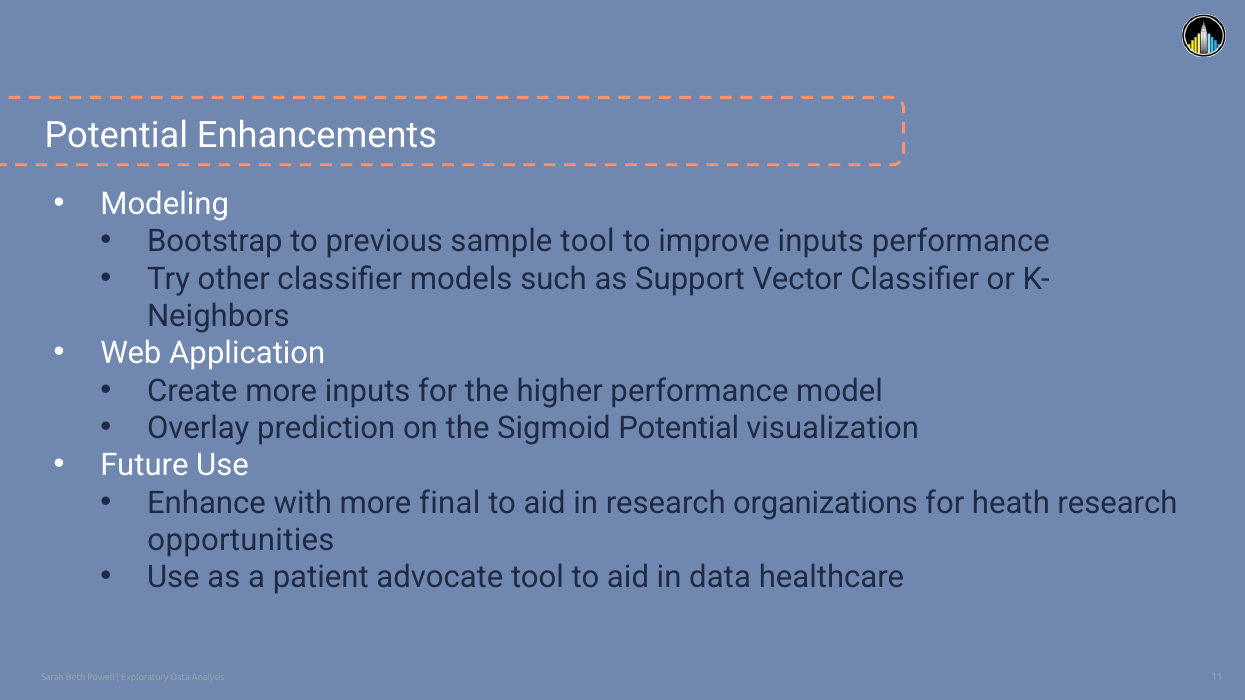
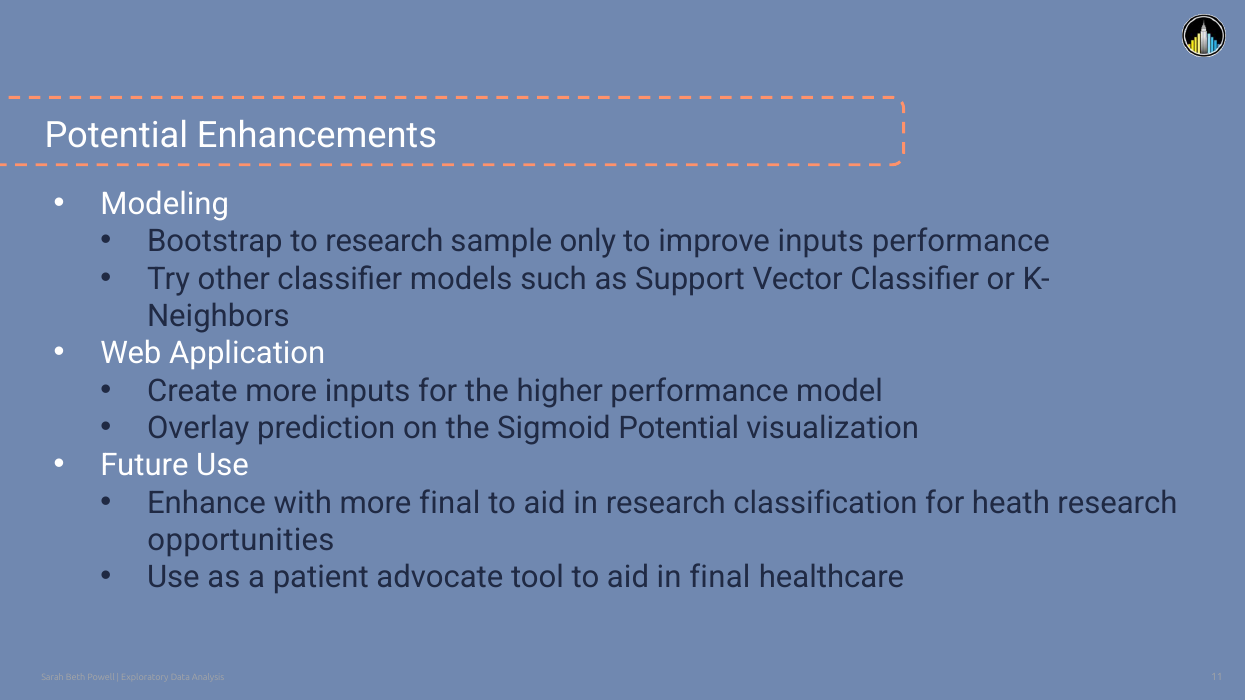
to previous: previous -> research
sample tool: tool -> only
organizations: organizations -> classification
in data: data -> final
